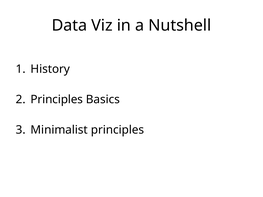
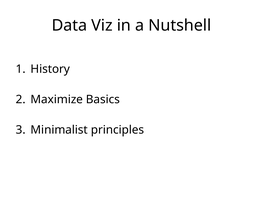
Principles at (57, 100): Principles -> Maximize
